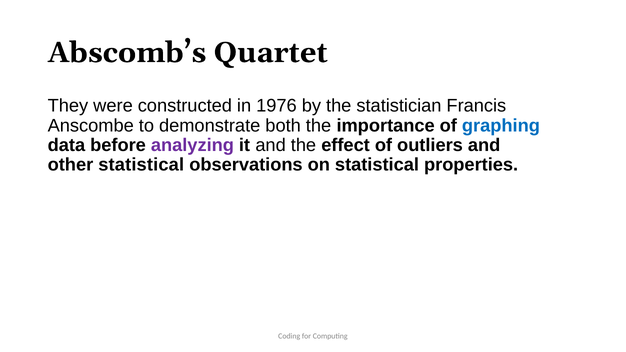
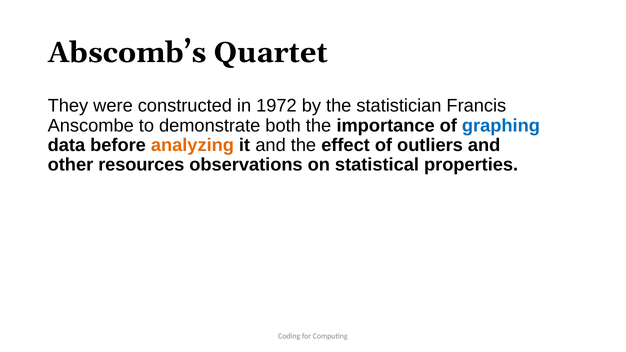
1976: 1976 -> 1972
analyzing colour: purple -> orange
other statistical: statistical -> resources
